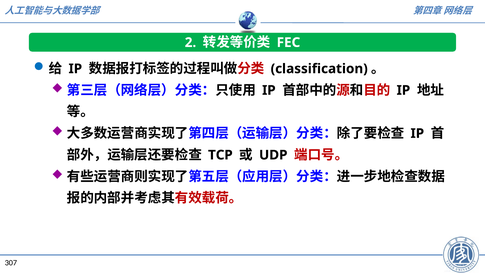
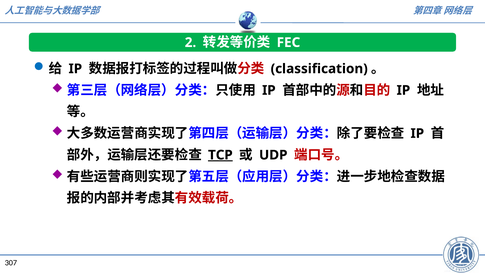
TCP underline: none -> present
